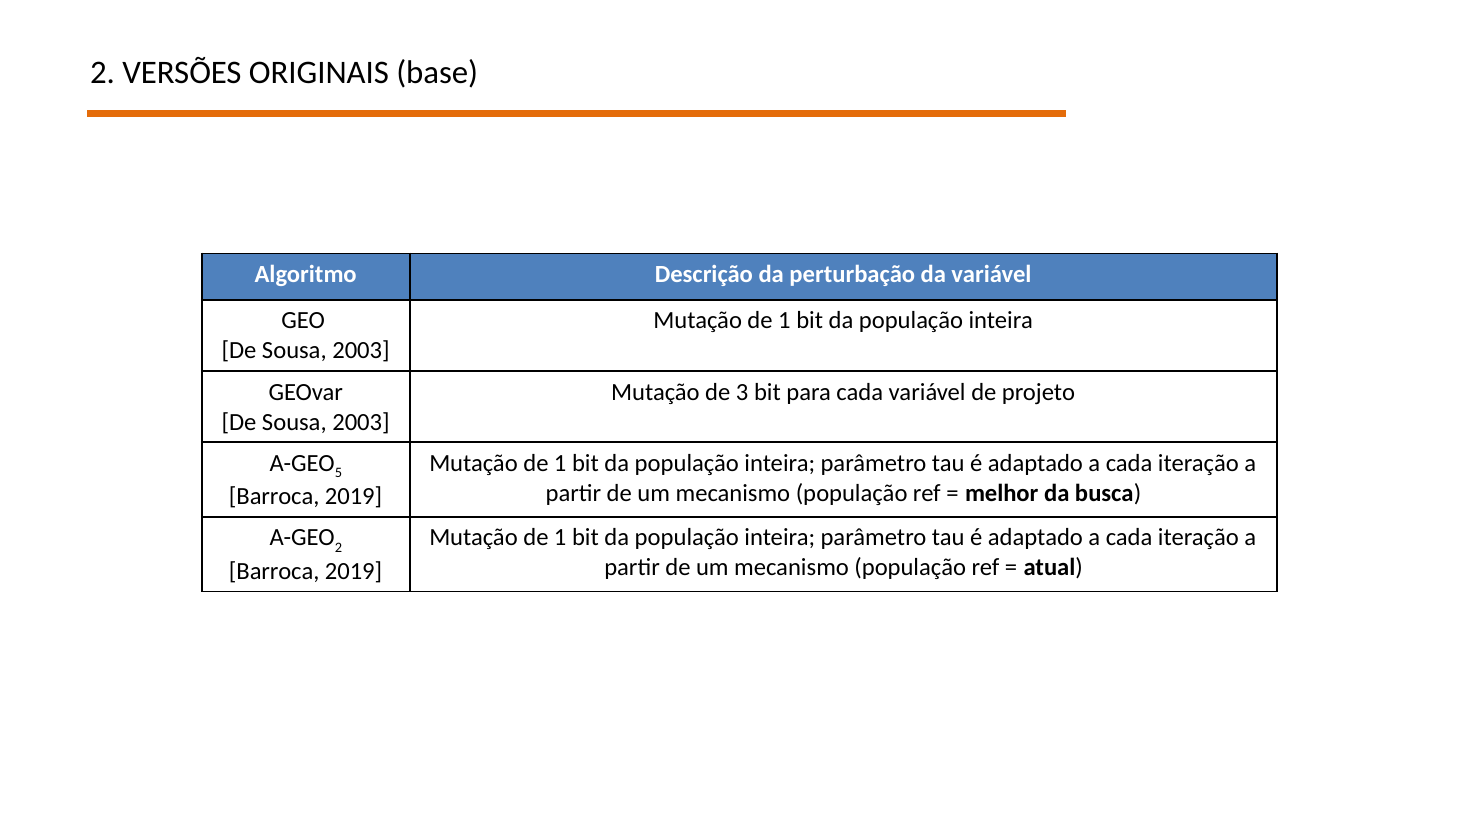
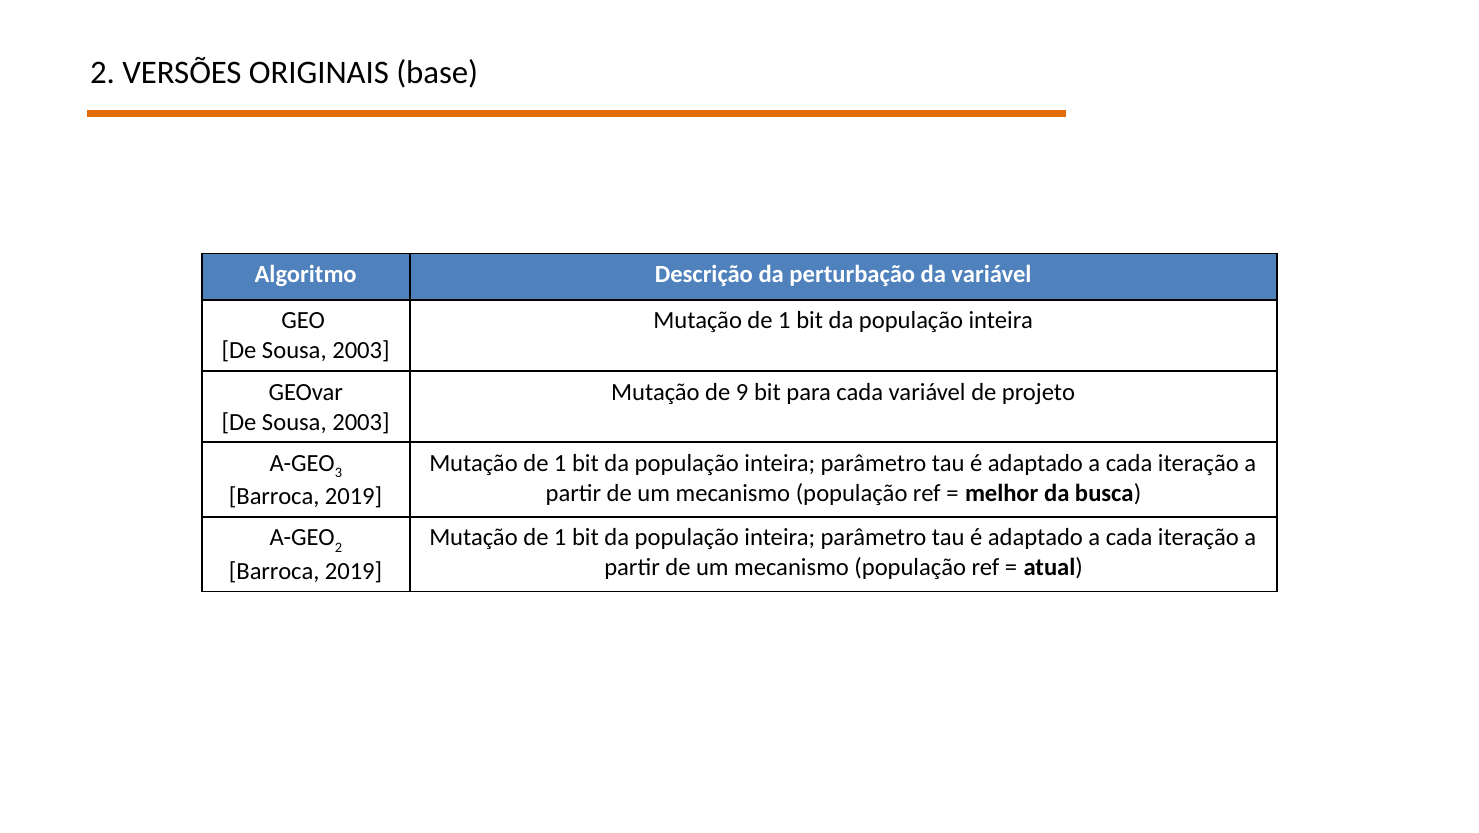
3: 3 -> 9
5: 5 -> 3
